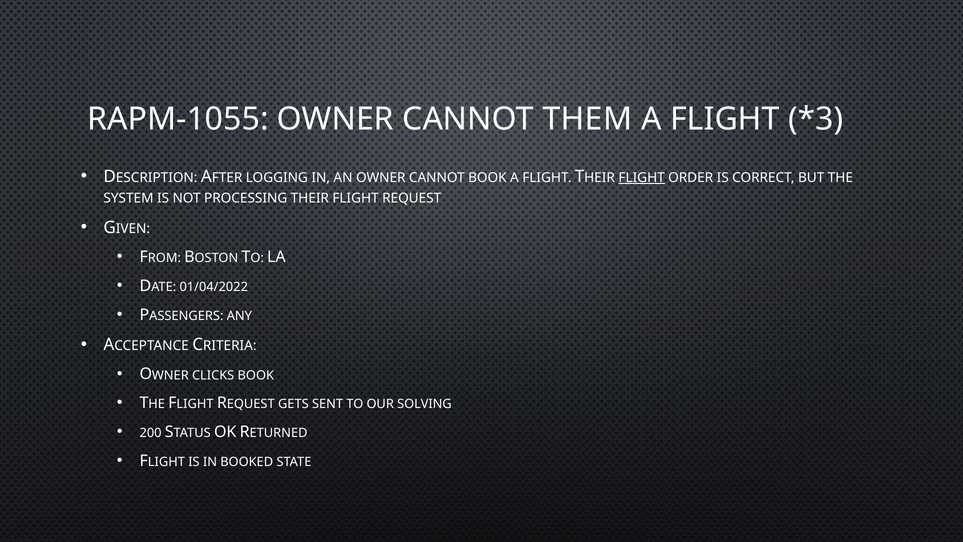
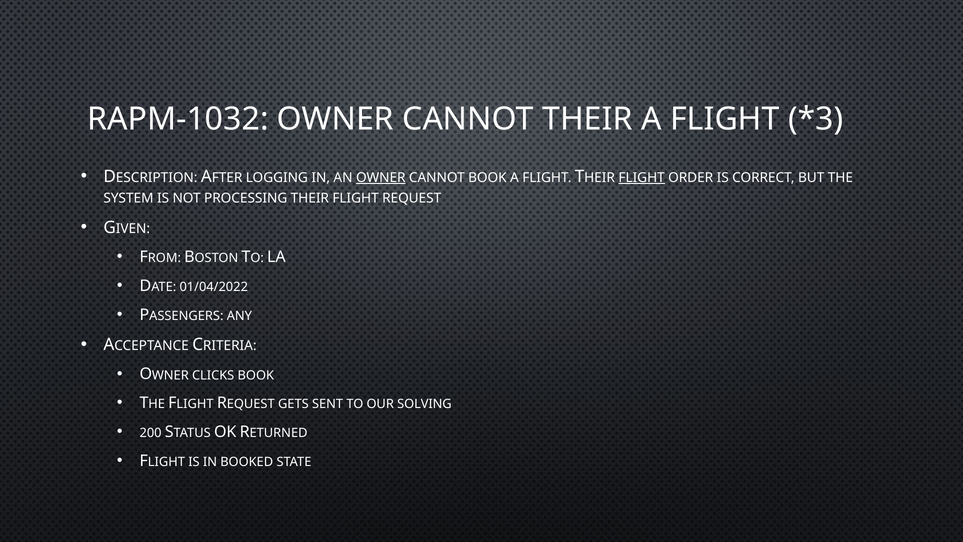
RAPM-1055: RAPM-1055 -> RAPM-1032
CANNOT THEM: THEM -> THEIR
OWNER at (381, 178) underline: none -> present
